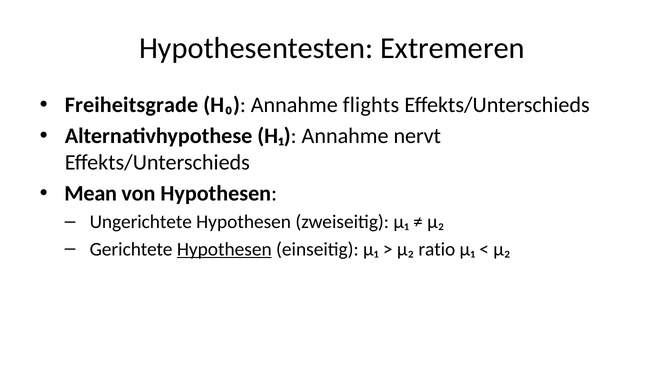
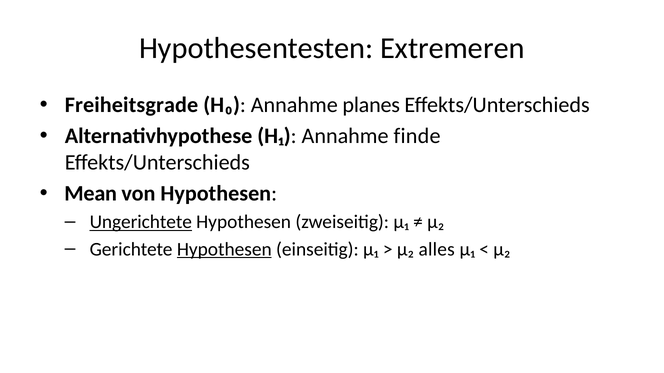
flights: flights -> planes
nervt: nervt -> finde
Ungerichtete underline: none -> present
ratio: ratio -> alles
